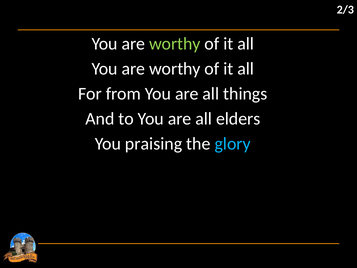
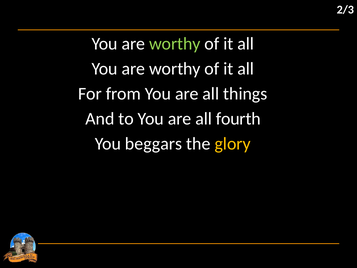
elders: elders -> fourth
praising: praising -> beggars
glory colour: light blue -> yellow
